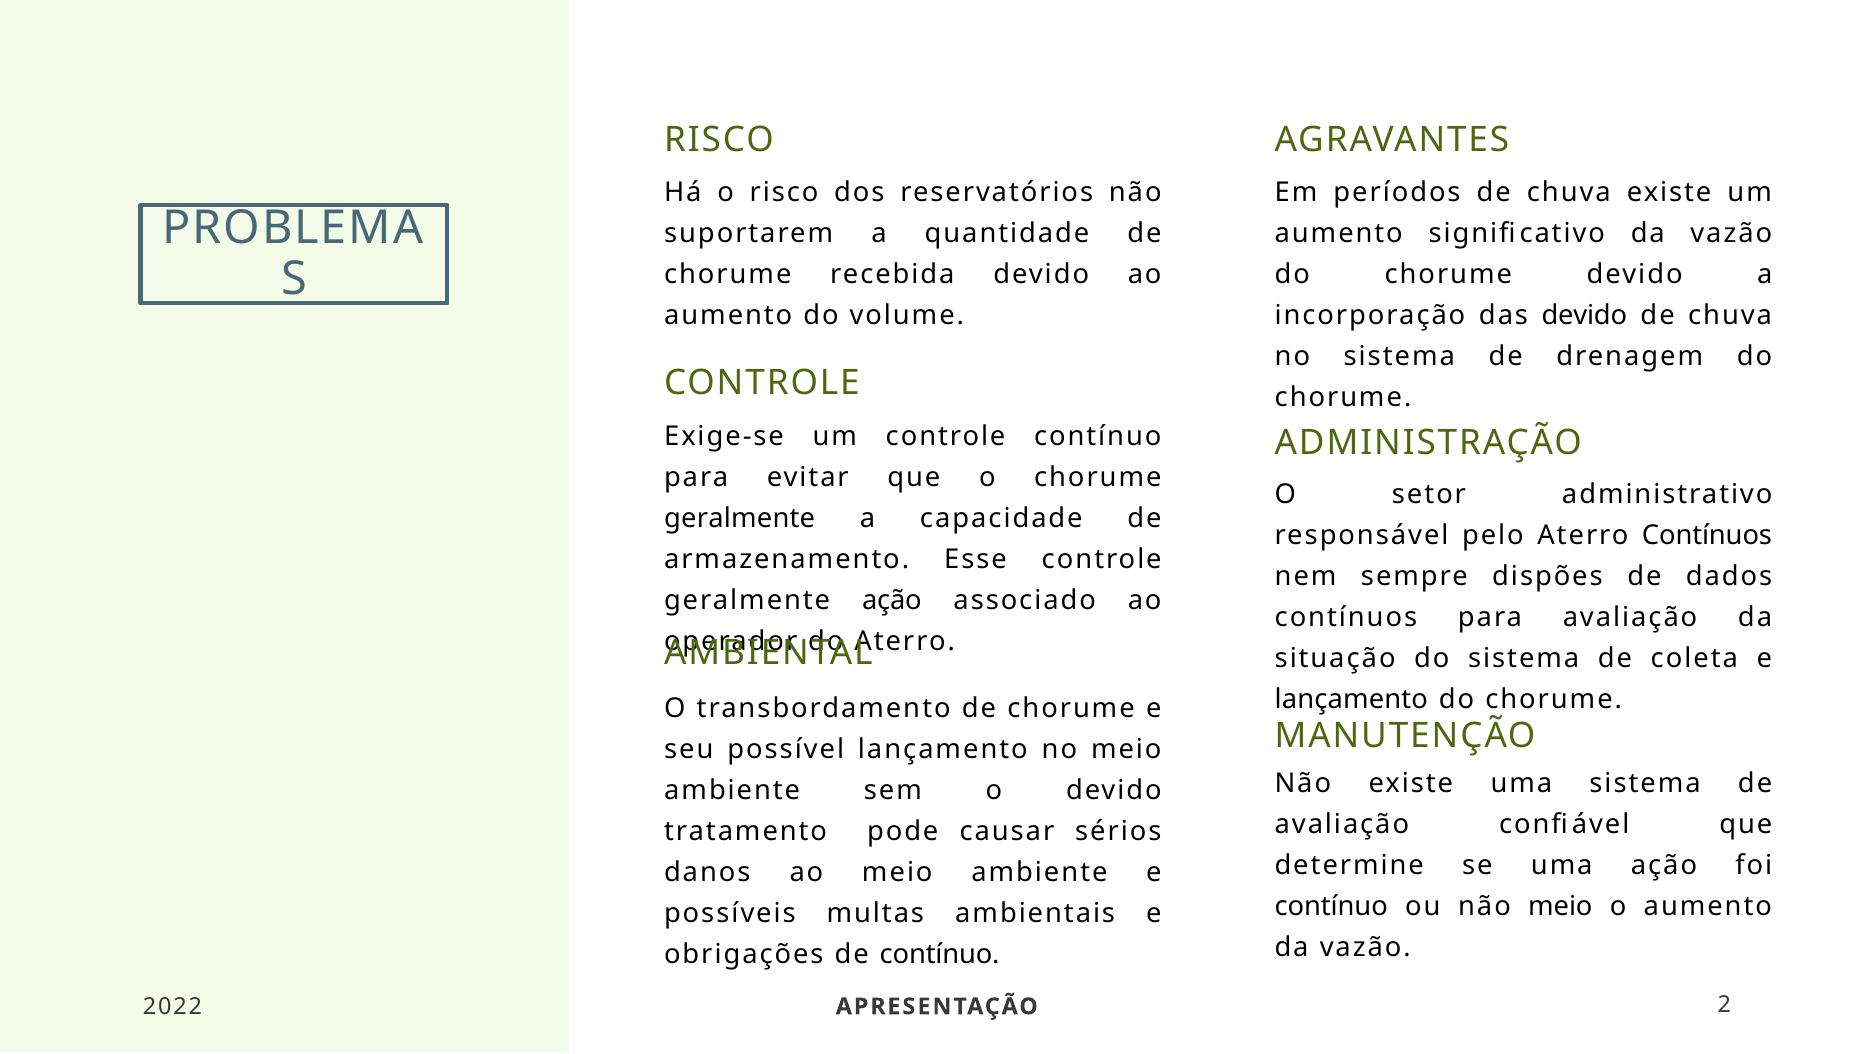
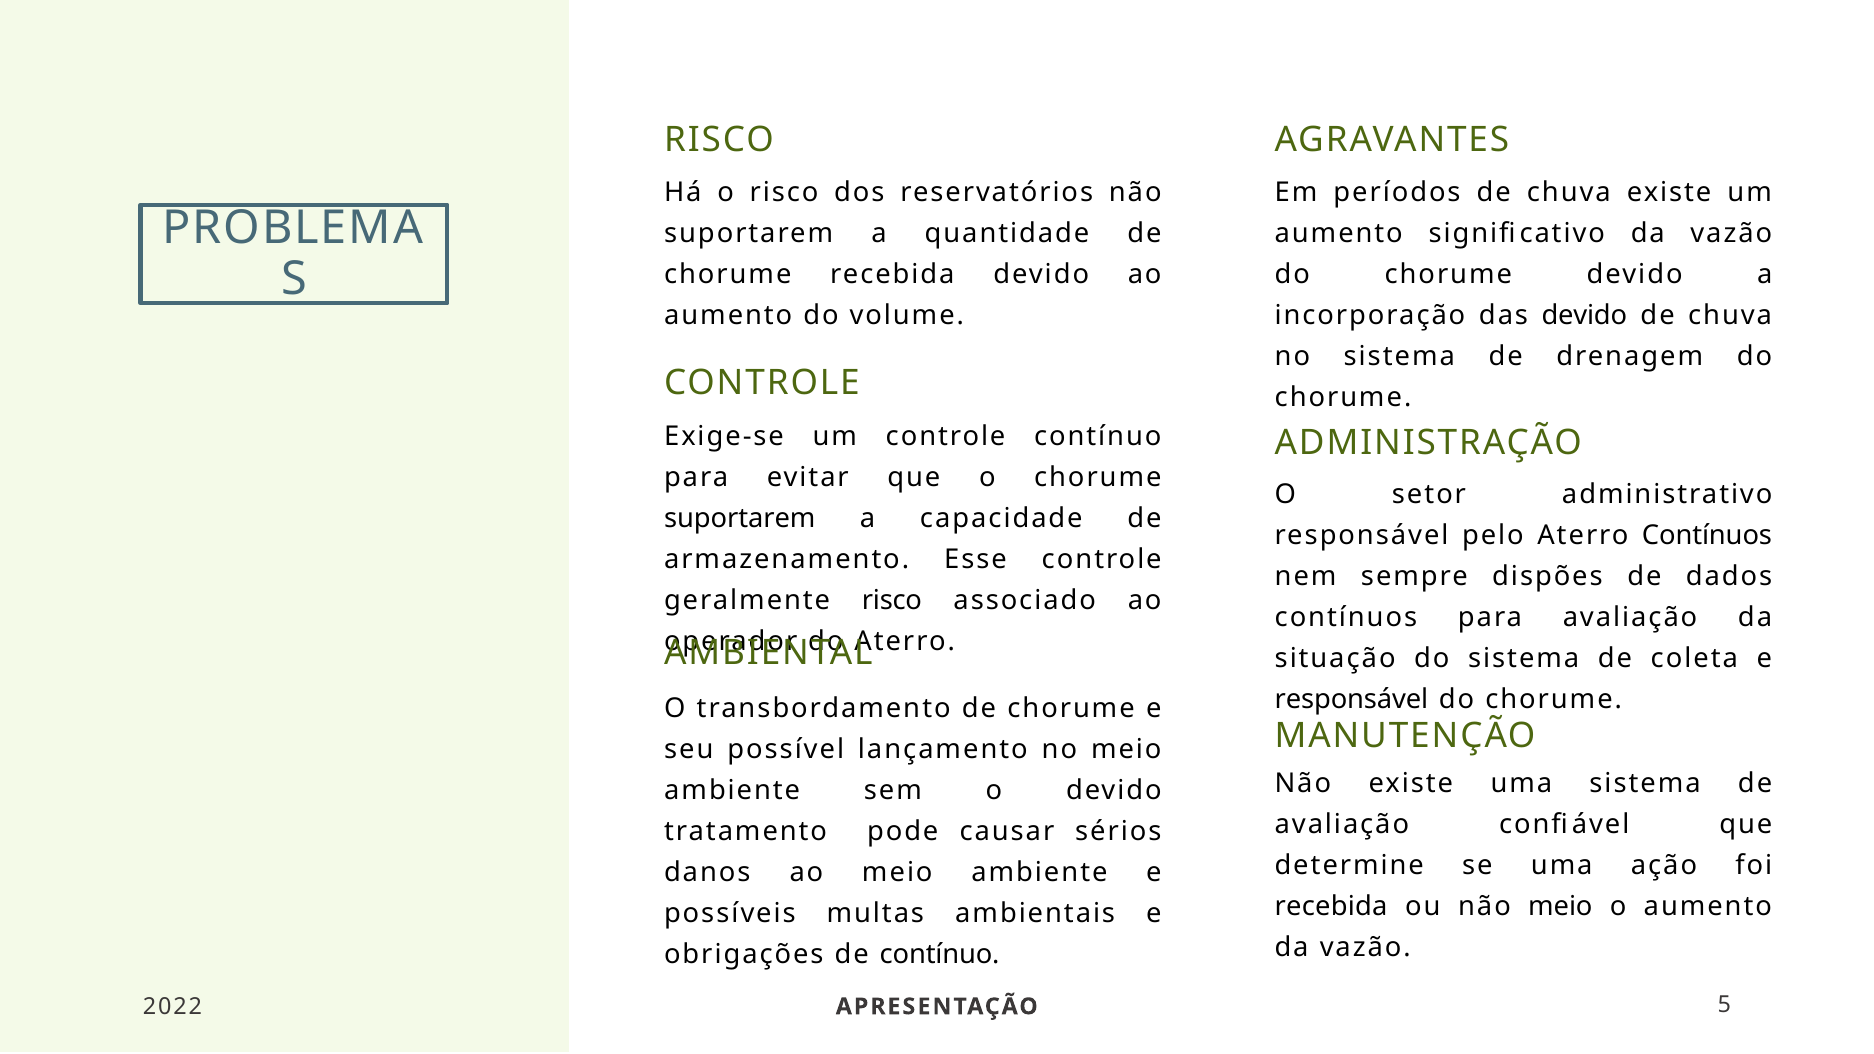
geralmente at (740, 518): geralmente -> suportarem
geralmente ação: ação -> risco
lançamento at (1351, 700): lançamento -> responsável
contínuo at (1331, 906): contínuo -> recebida
2: 2 -> 5
